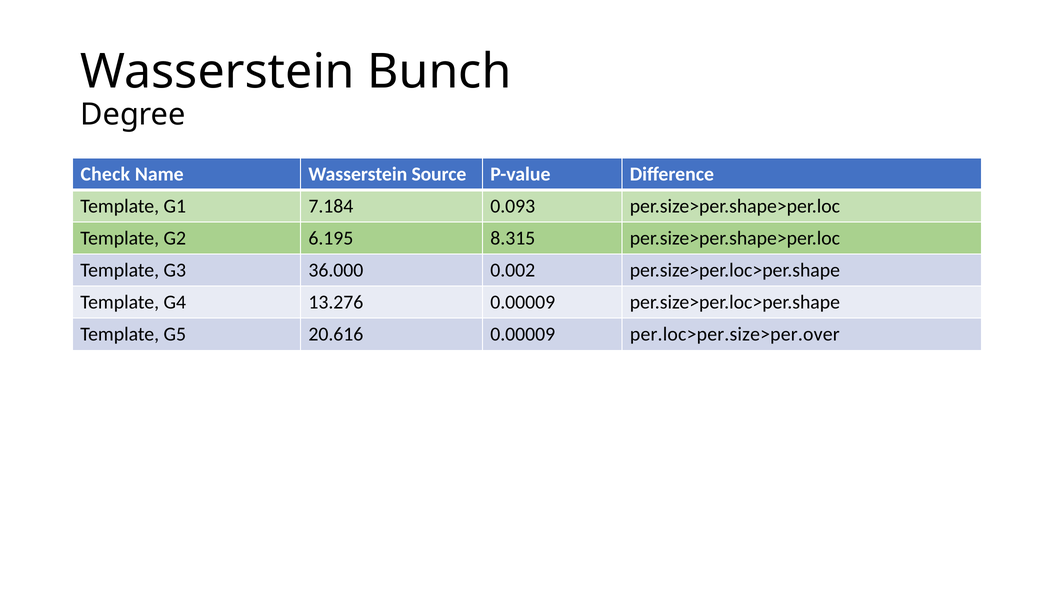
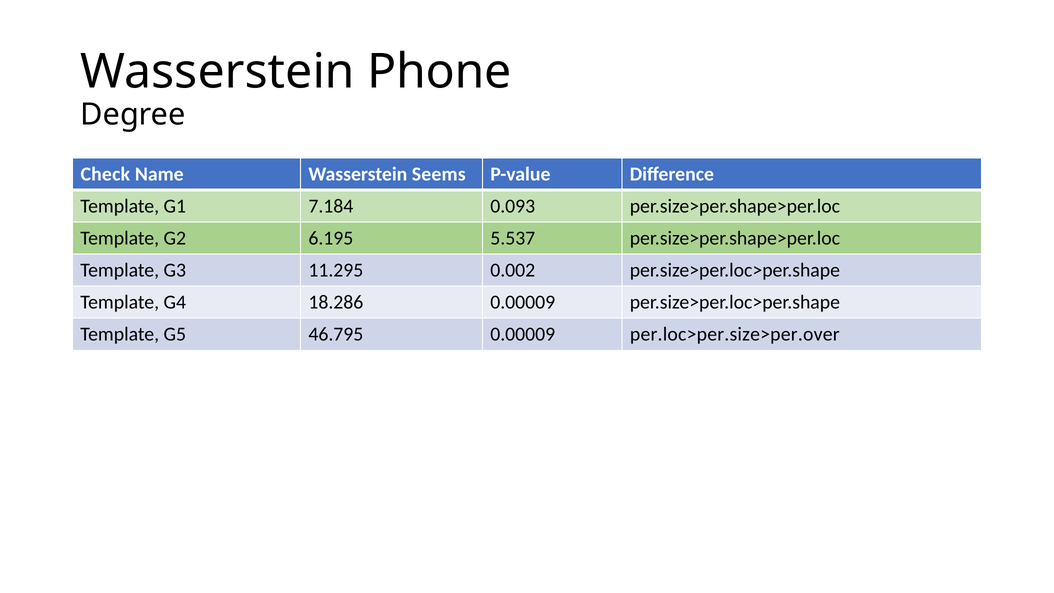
Bunch: Bunch -> Phone
Source: Source -> Seems
8.315: 8.315 -> 5.537
36.000: 36.000 -> 11.295
13.276: 13.276 -> 18.286
20.616: 20.616 -> 46.795
